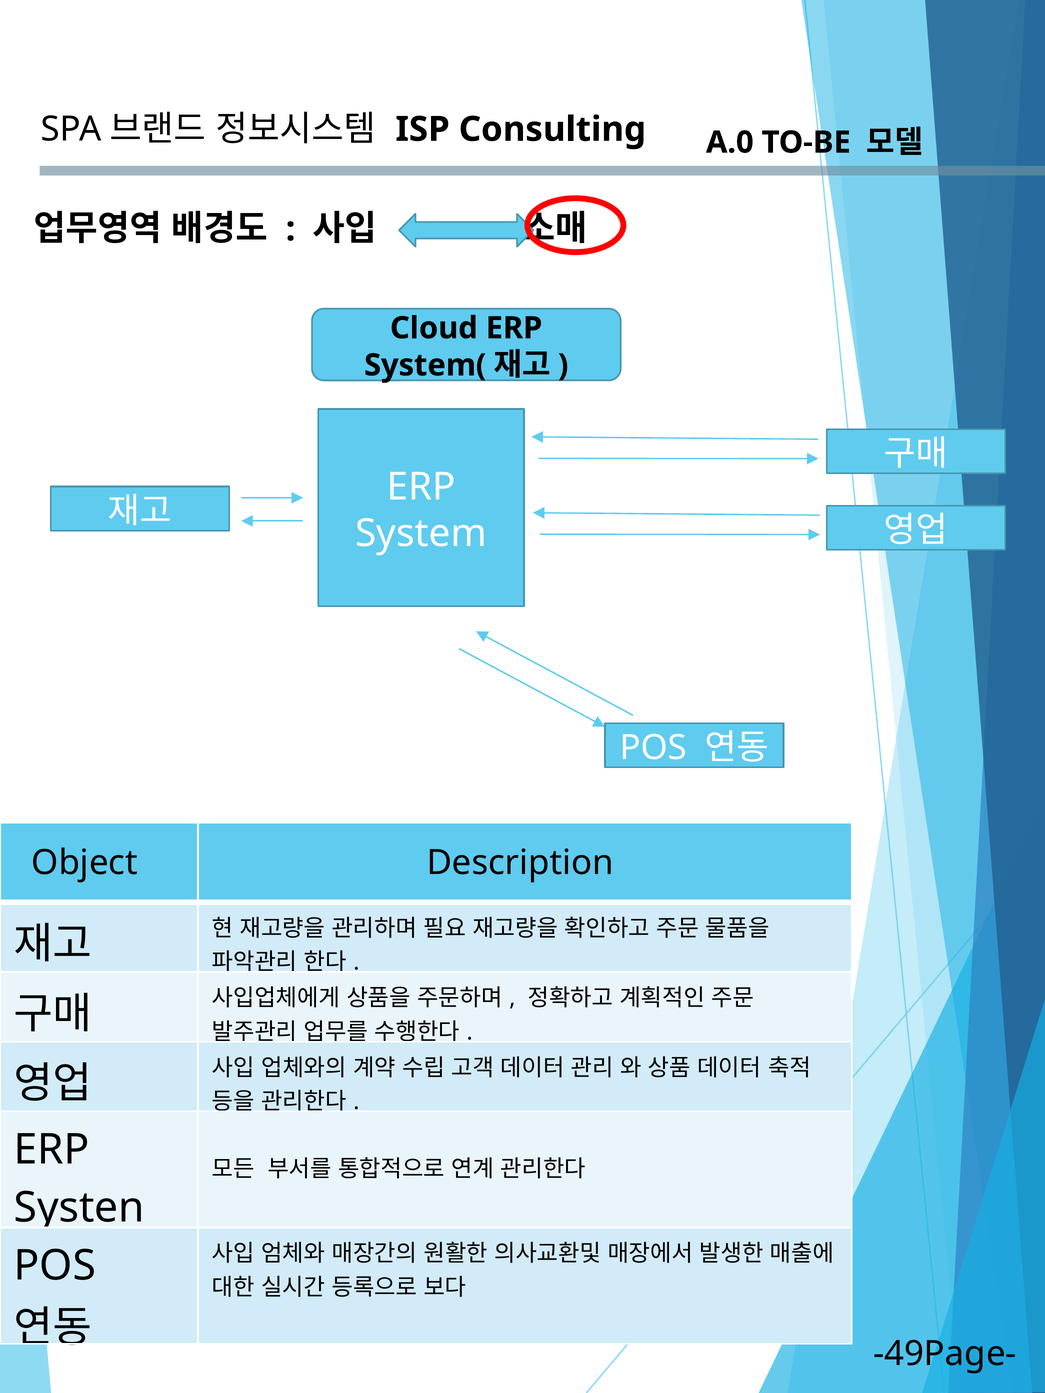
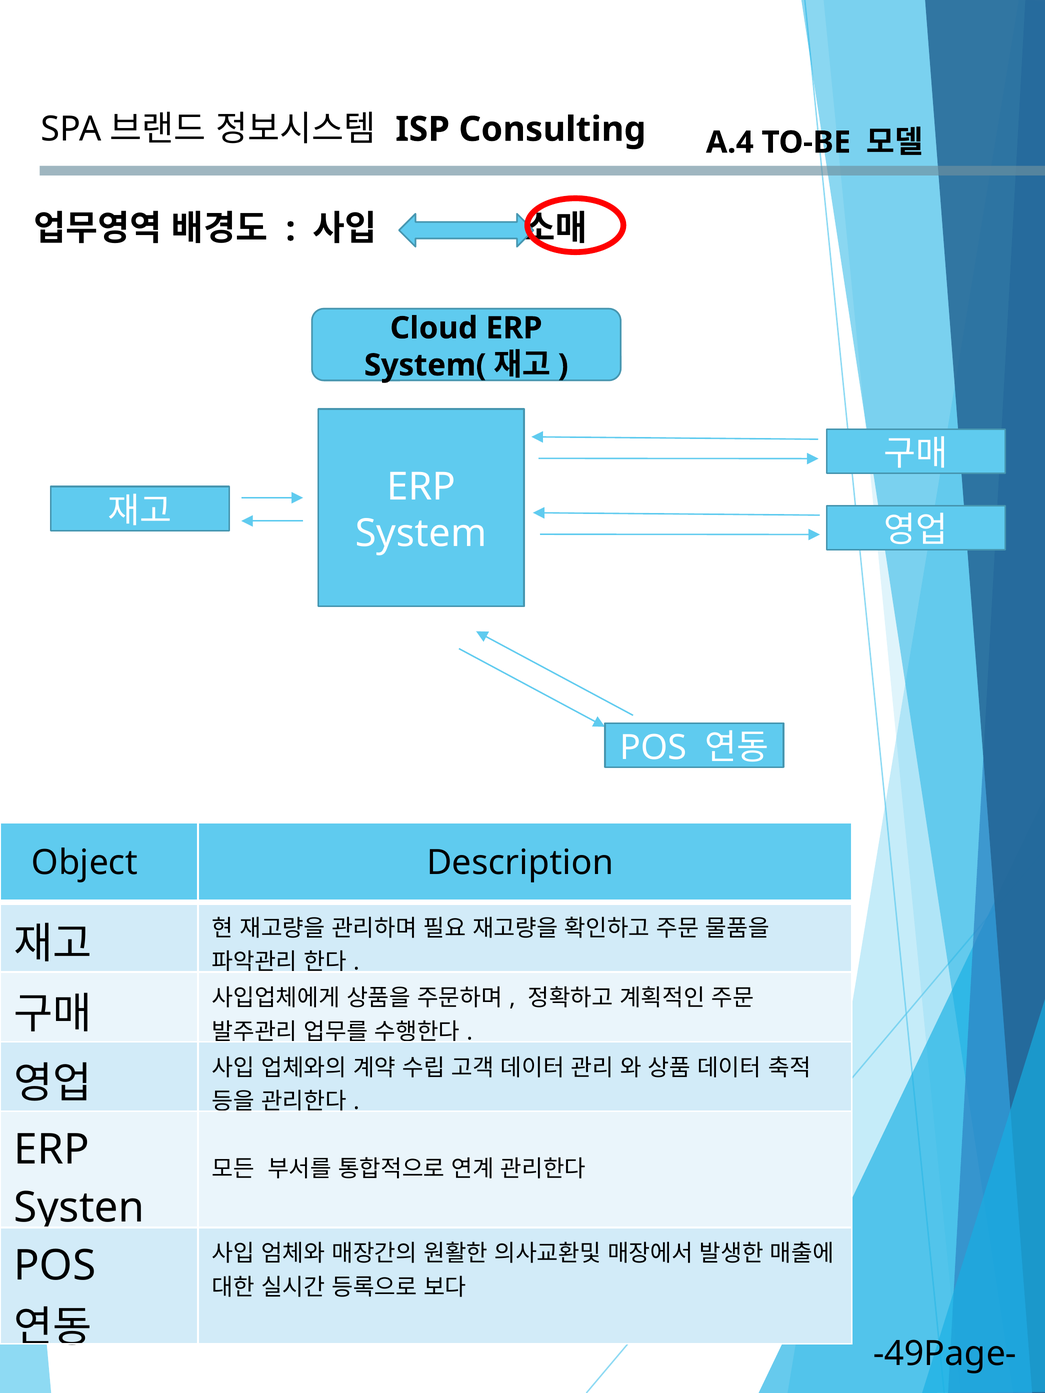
A.0: A.0 -> A.4
